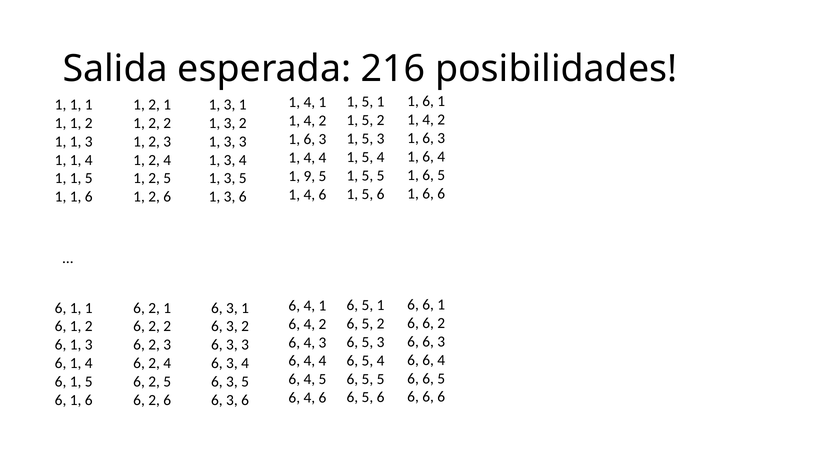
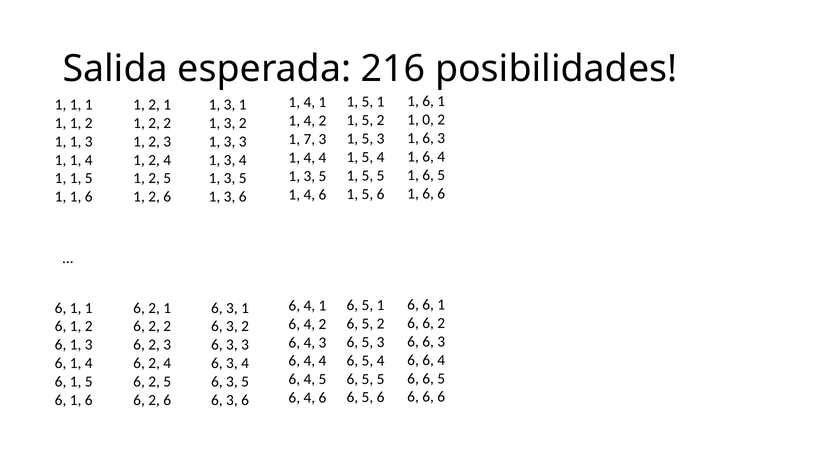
4 at (428, 120): 4 -> 0
6 at (309, 139): 6 -> 7
9 at (309, 176): 9 -> 3
